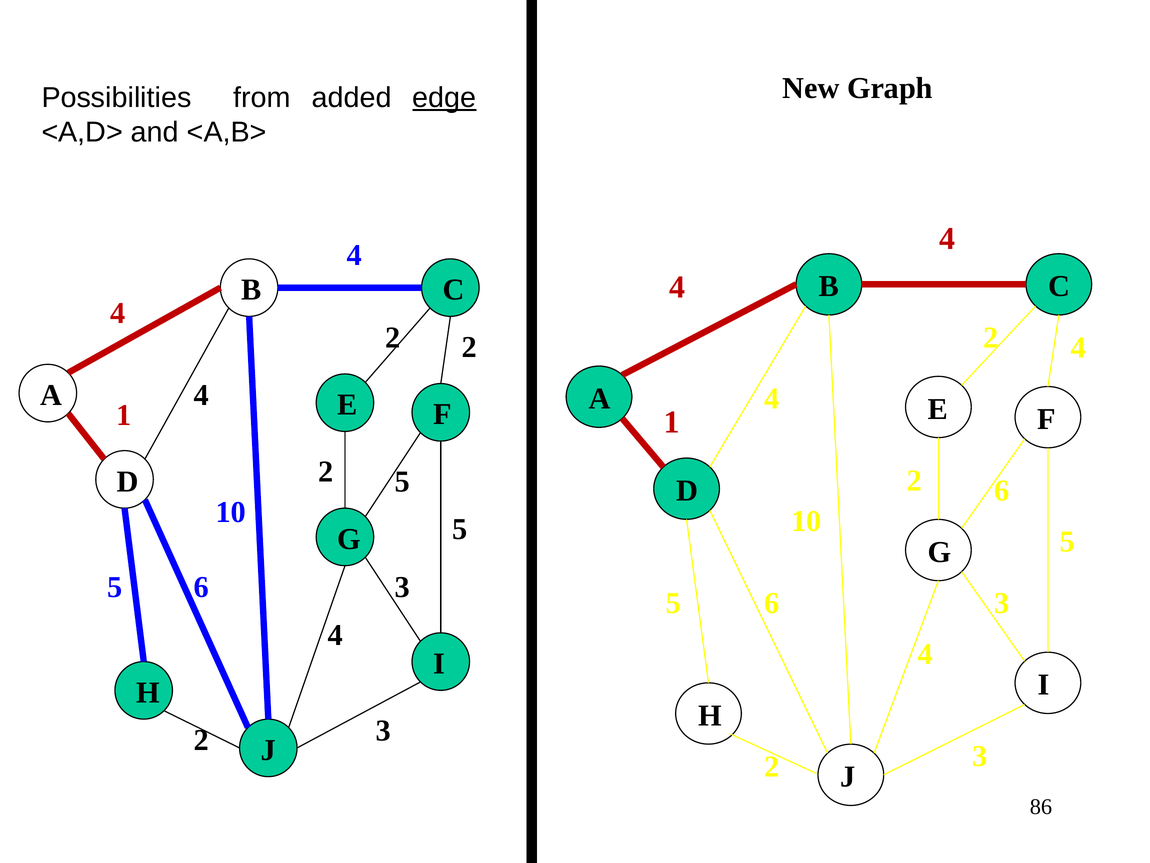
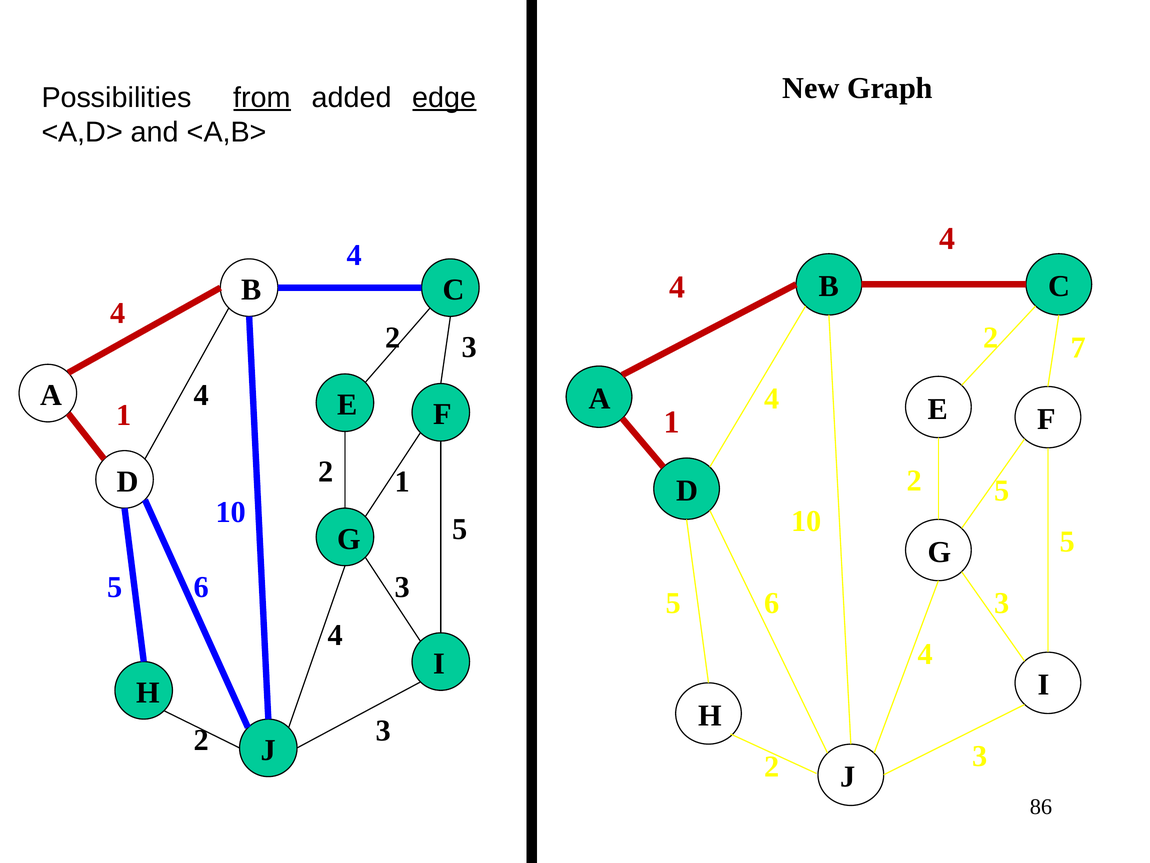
from underline: none -> present
2 4: 4 -> 7
2 2: 2 -> 3
5 at (402, 481): 5 -> 1
6 at (1002, 491): 6 -> 5
